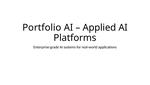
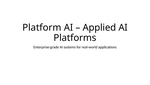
Portfolio: Portfolio -> Platform
